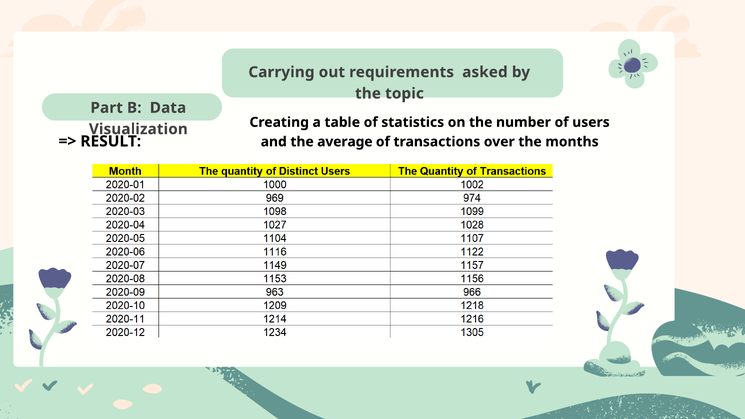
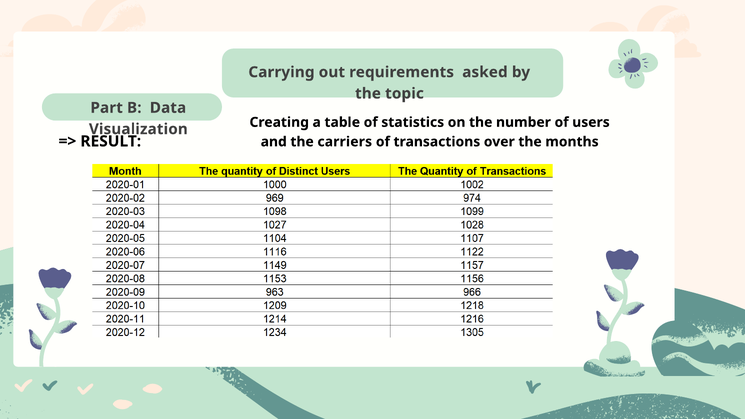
average: average -> carriers
